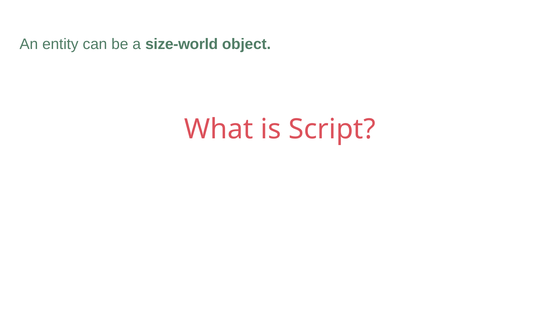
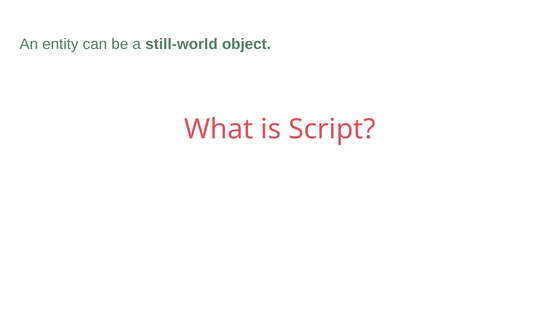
size-world: size-world -> still-world
